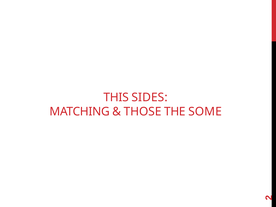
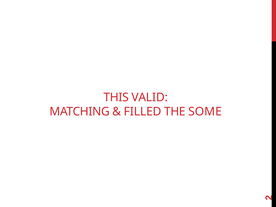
SIDES: SIDES -> VALID
THOSE: THOSE -> FILLED
